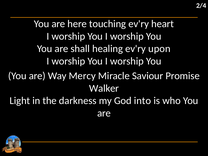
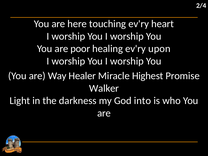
shall: shall -> poor
Mercy: Mercy -> Healer
Saviour: Saviour -> Highest
